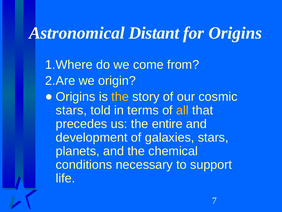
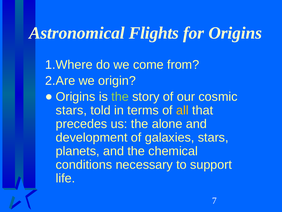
Distant: Distant -> Flights
the at (120, 97) colour: yellow -> light green
entire: entire -> alone
